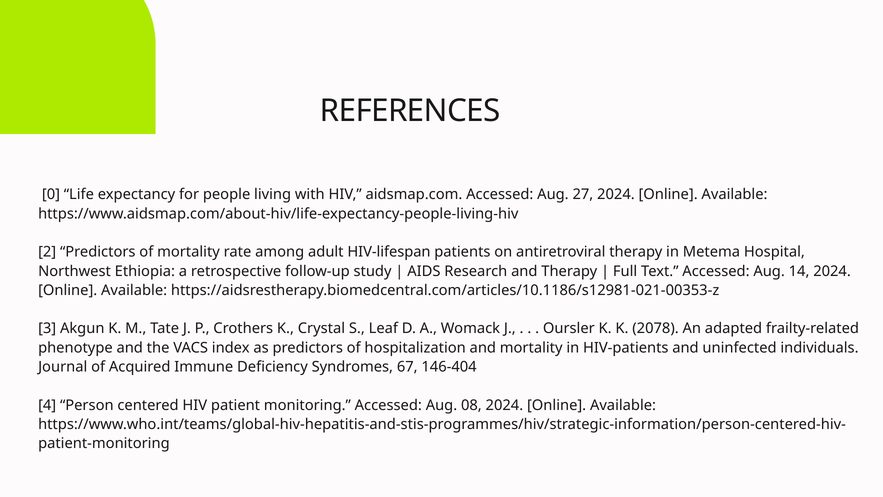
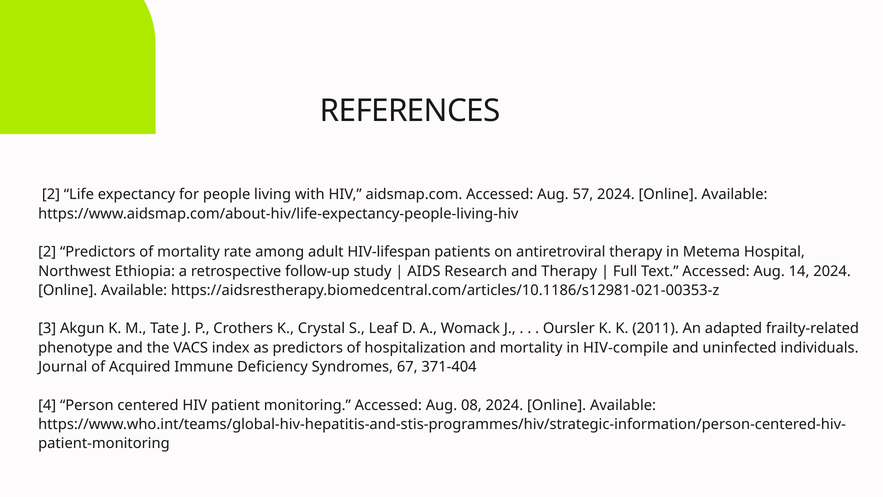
0 at (51, 194): 0 -> 2
27: 27 -> 57
2078: 2078 -> 2011
HIV-patients: HIV-patients -> HIV-compile
146-404: 146-404 -> 371-404
